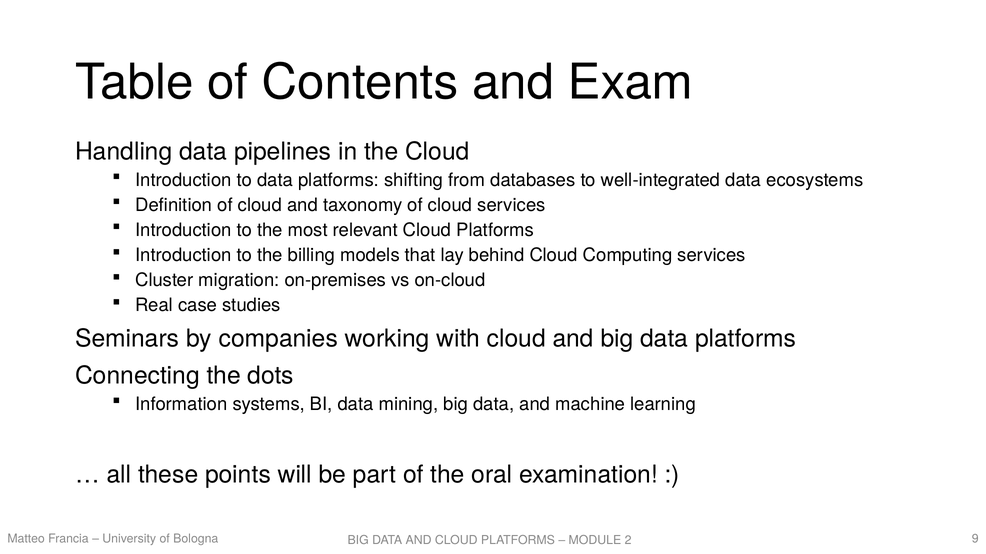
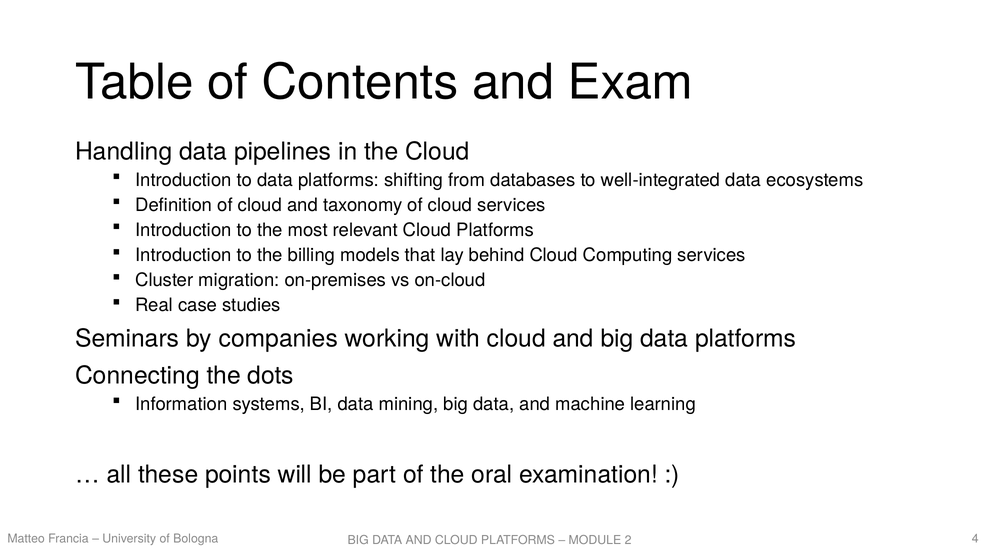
9: 9 -> 4
